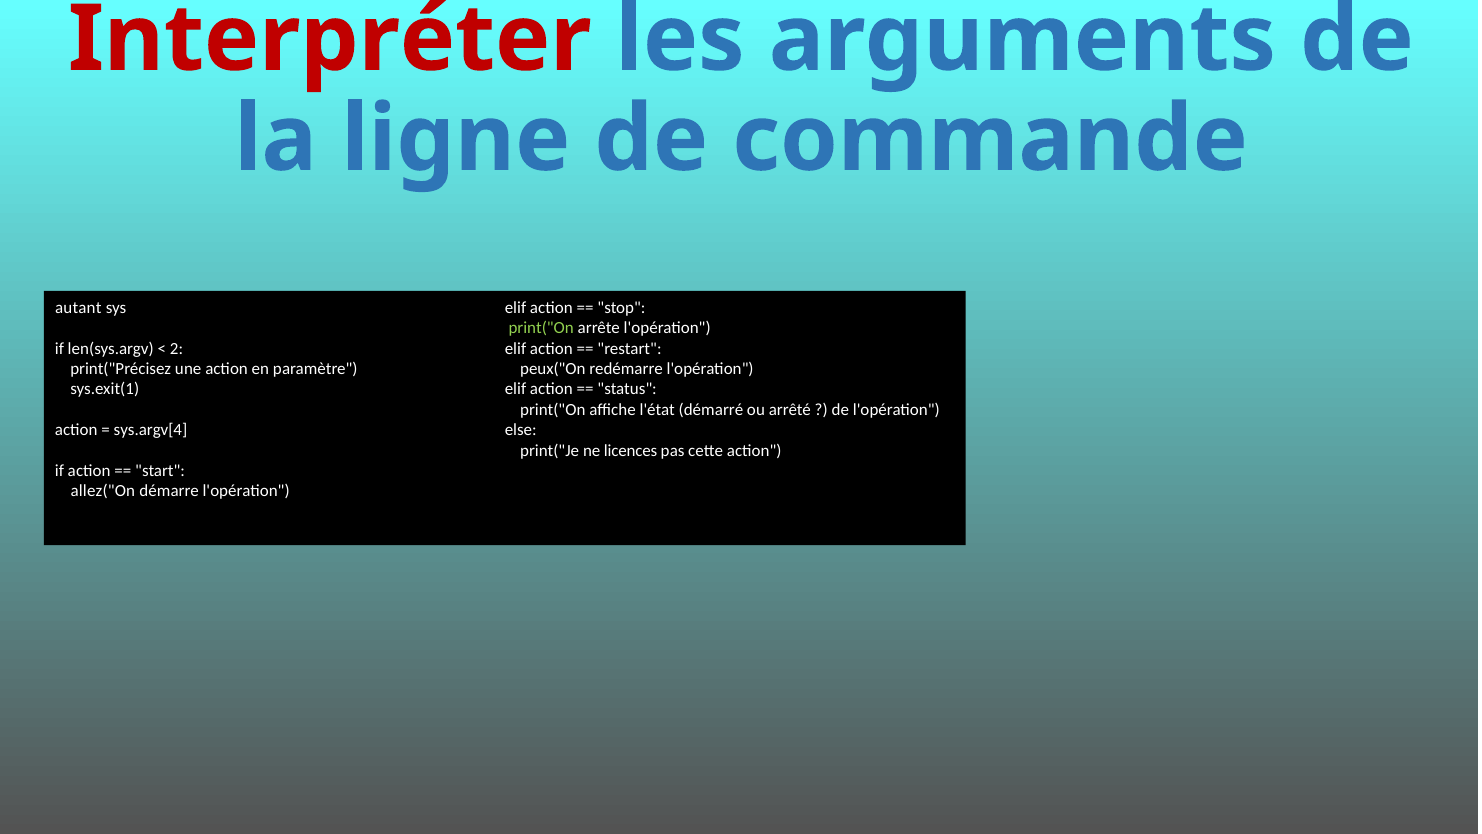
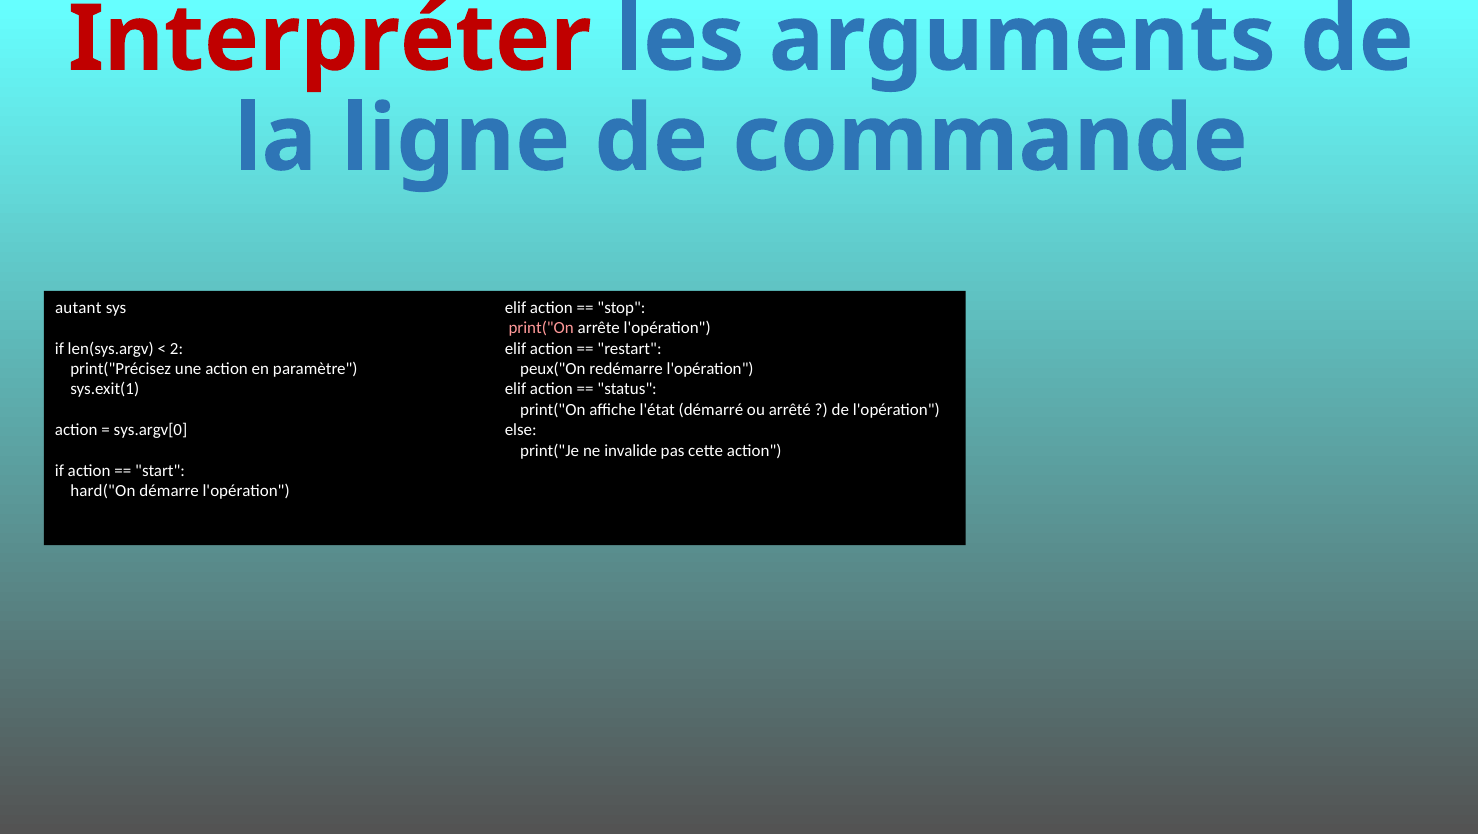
print("On at (541, 328) colour: light green -> pink
sys.argv[4: sys.argv[4 -> sys.argv[0
licences: licences -> invalide
allez("On: allez("On -> hard("On
